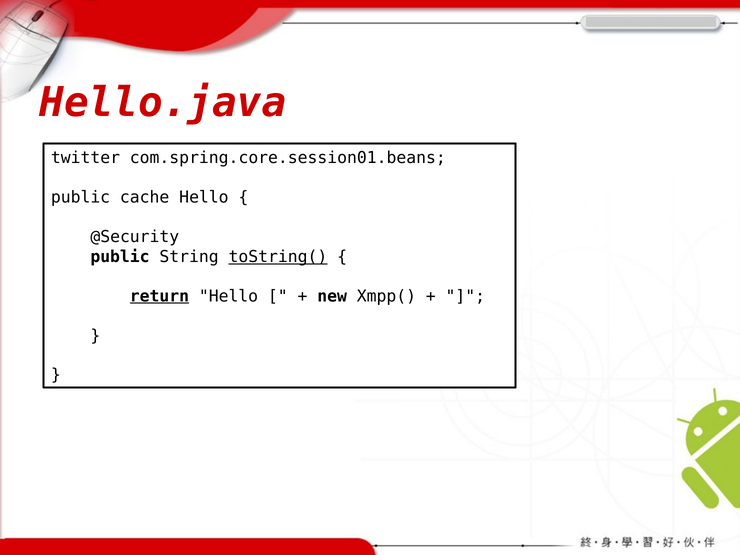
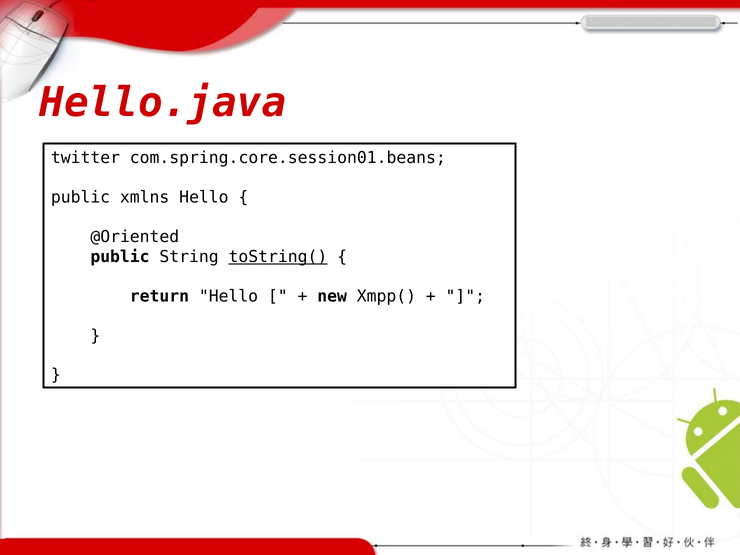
cache: cache -> xmlns
@Security: @Security -> @Oriented
return underline: present -> none
